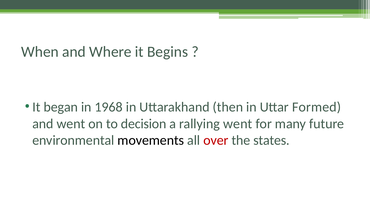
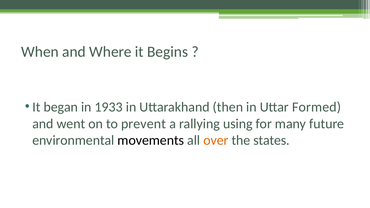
1968: 1968 -> 1933
decision: decision -> prevent
rallying went: went -> using
over colour: red -> orange
